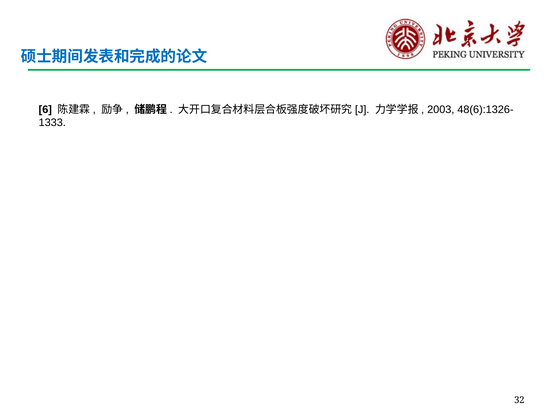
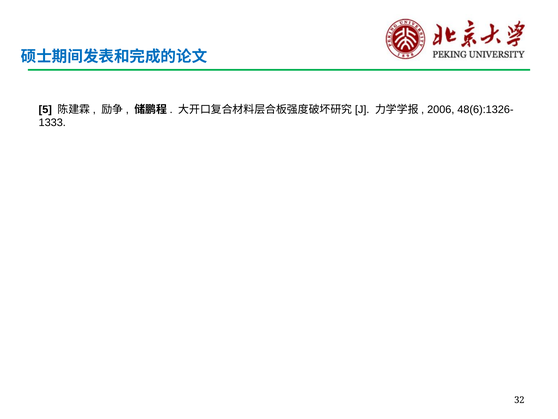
6: 6 -> 5
2003: 2003 -> 2006
